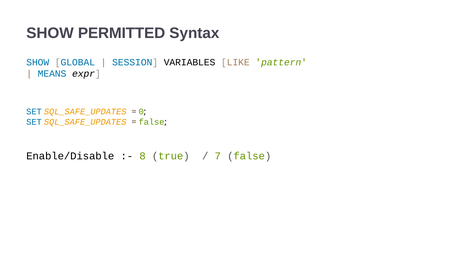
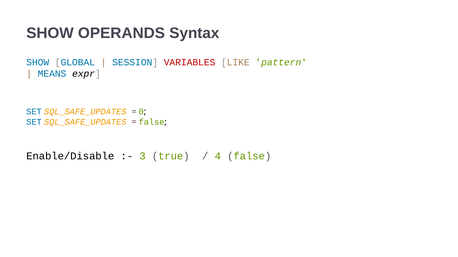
PERMITTED: PERMITTED -> OPERANDS
VARIABLES colour: black -> red
8: 8 -> 3
7: 7 -> 4
